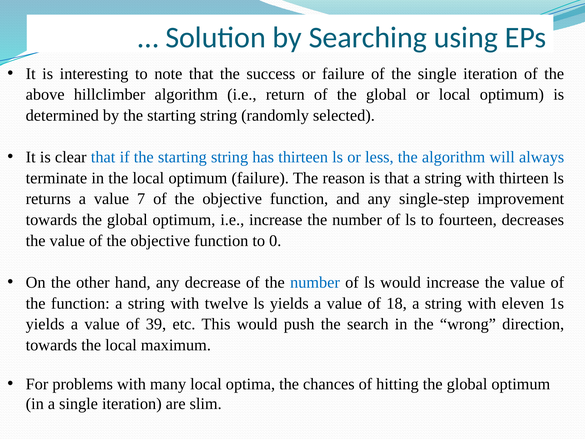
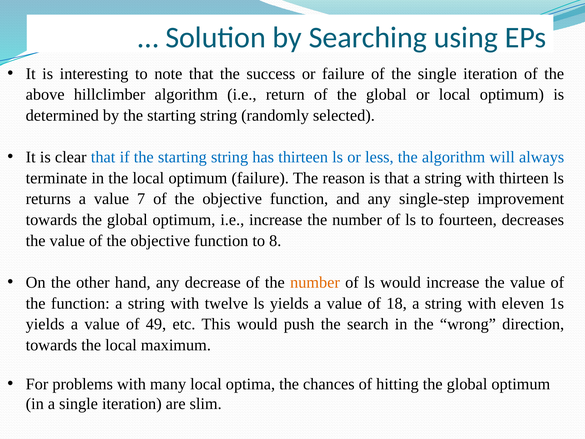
0: 0 -> 8
number at (315, 282) colour: blue -> orange
39: 39 -> 49
